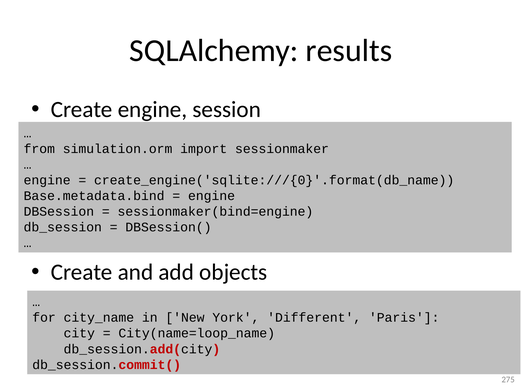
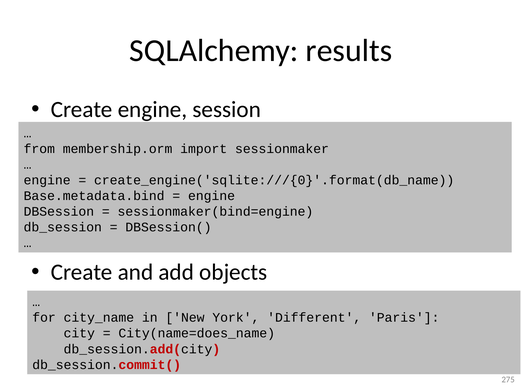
simulation.orm: simulation.orm -> membership.orm
City(name=loop_name: City(name=loop_name -> City(name=does_name
